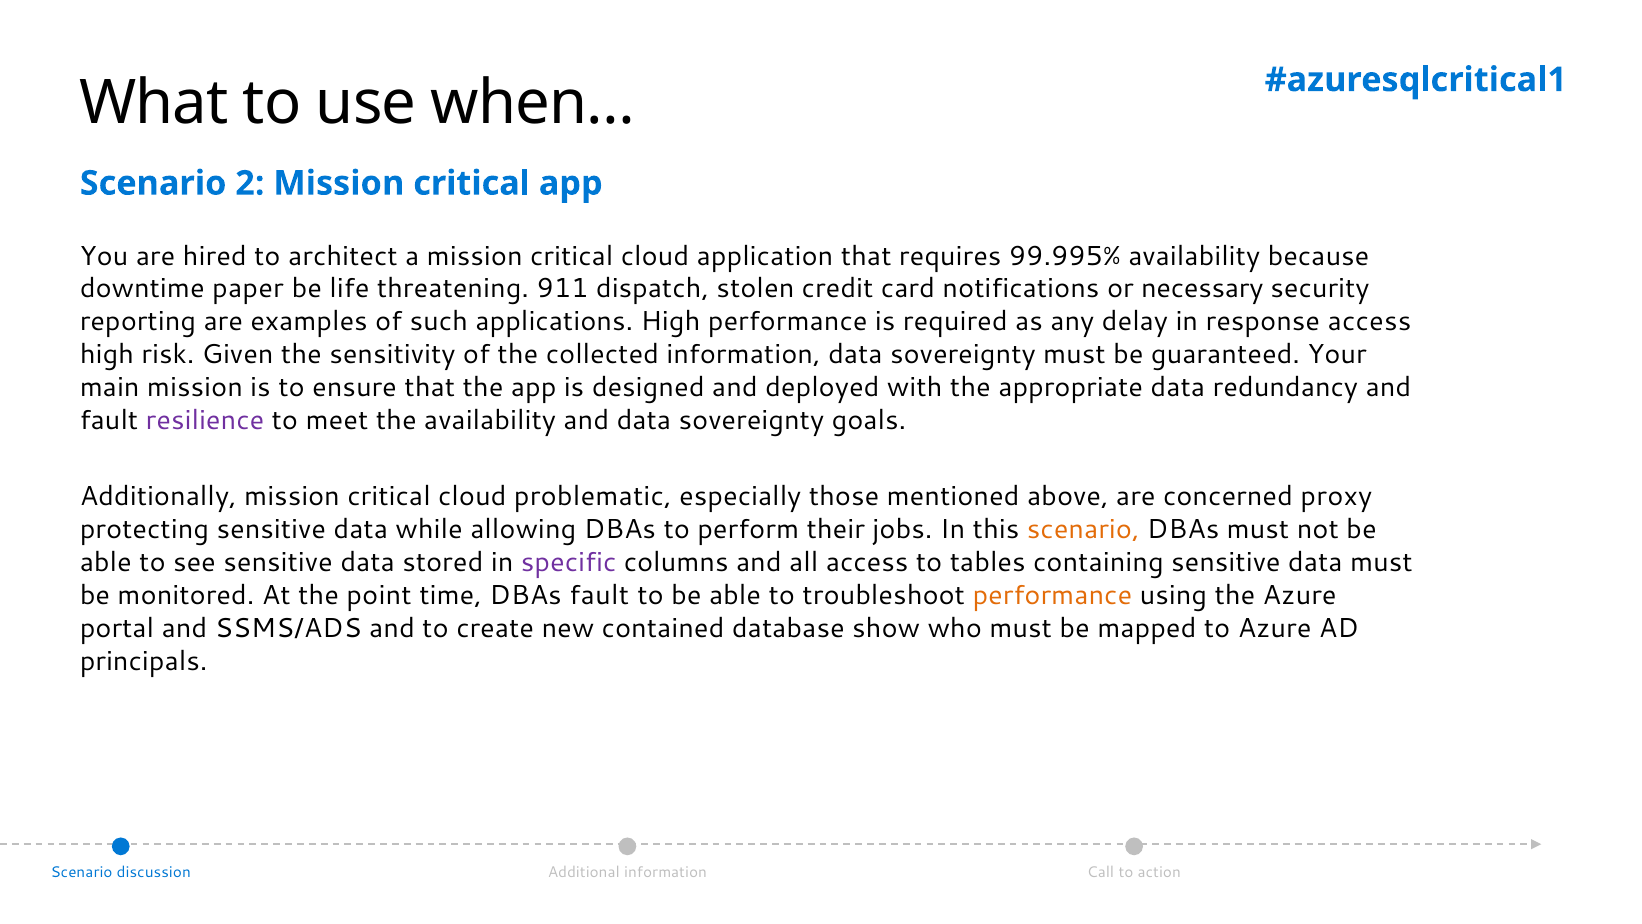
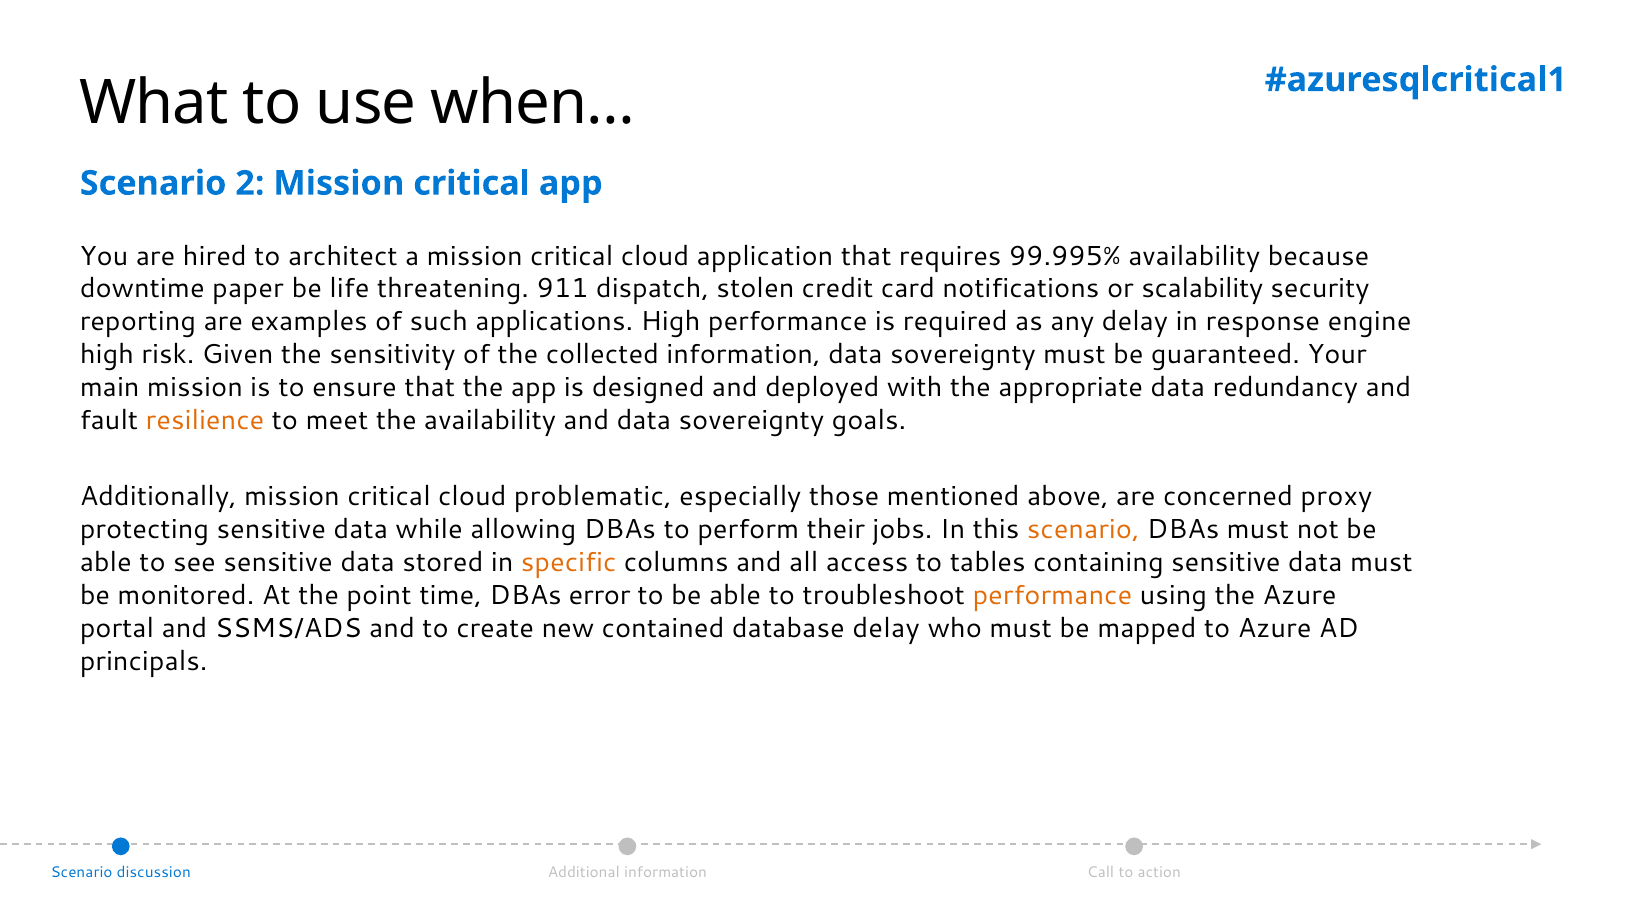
necessary: necessary -> scalability
response access: access -> engine
resilience colour: purple -> orange
specific colour: purple -> orange
DBAs fault: fault -> error
database show: show -> delay
